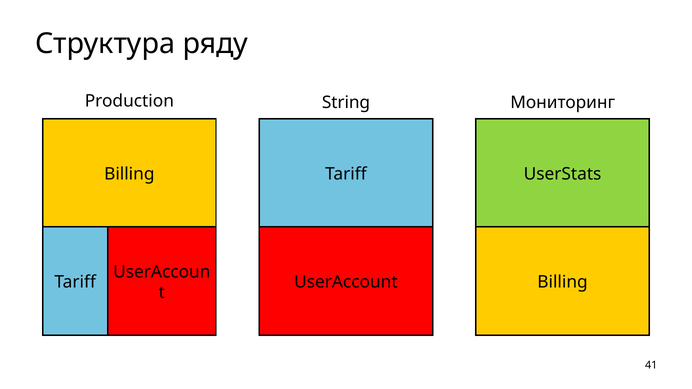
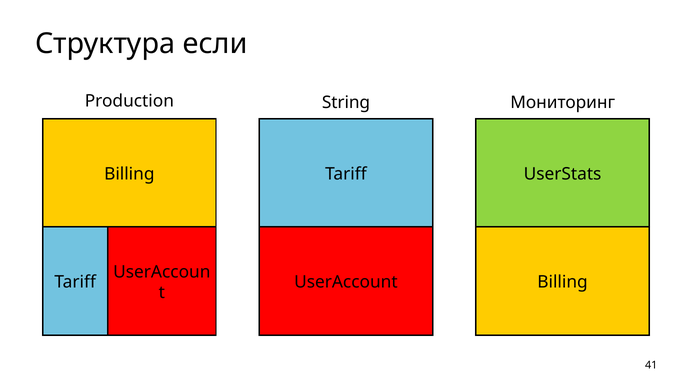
ряду: ряду -> если
